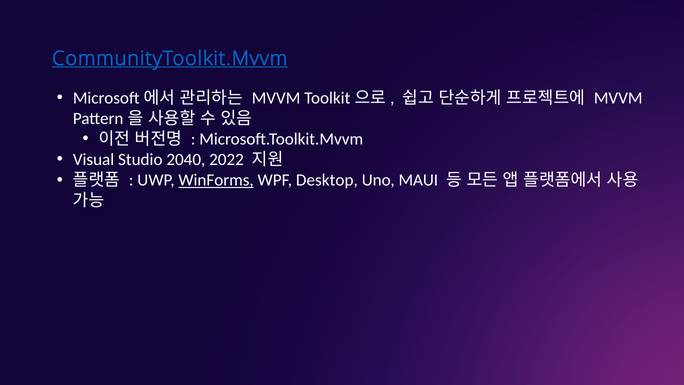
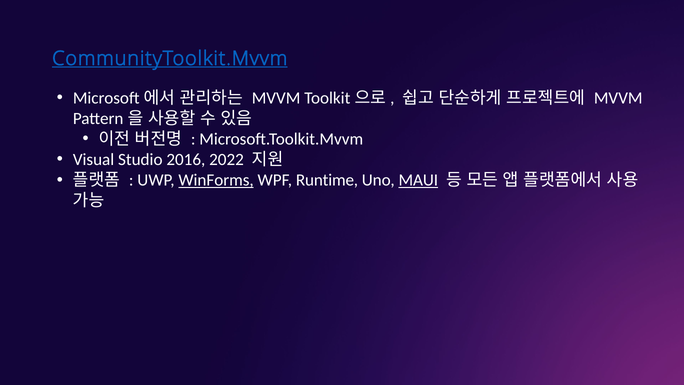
2040: 2040 -> 2016
Desktop: Desktop -> Runtime
MAUI underline: none -> present
